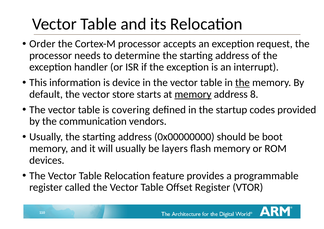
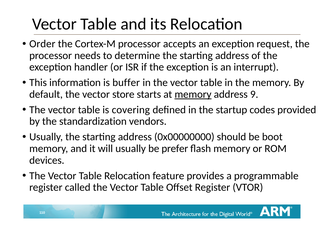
device: device -> buffer
the at (242, 83) underline: present -> none
8: 8 -> 9
communication: communication -> standardization
layers: layers -> prefer
